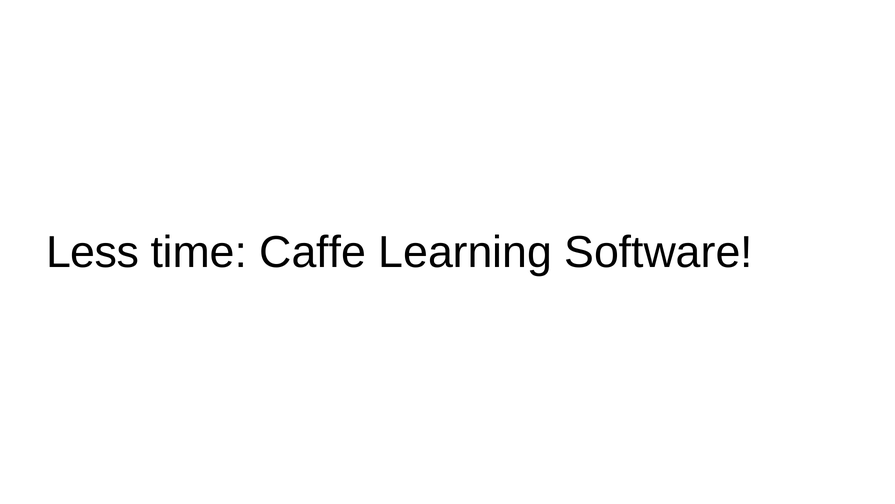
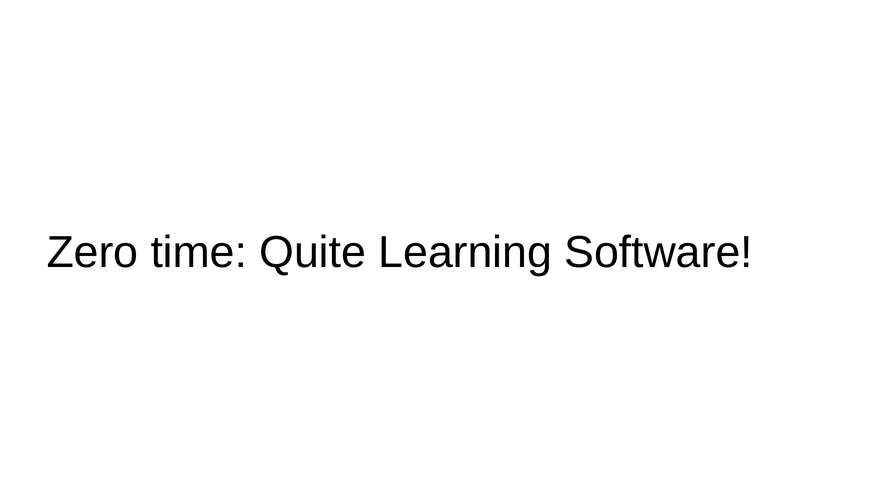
Less: Less -> Zero
Caffe: Caffe -> Quite
